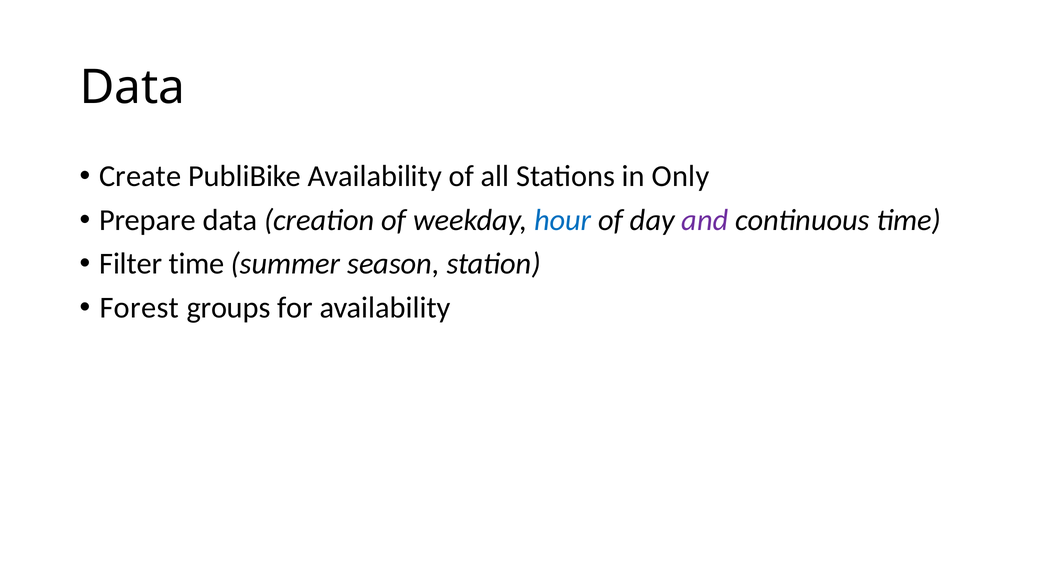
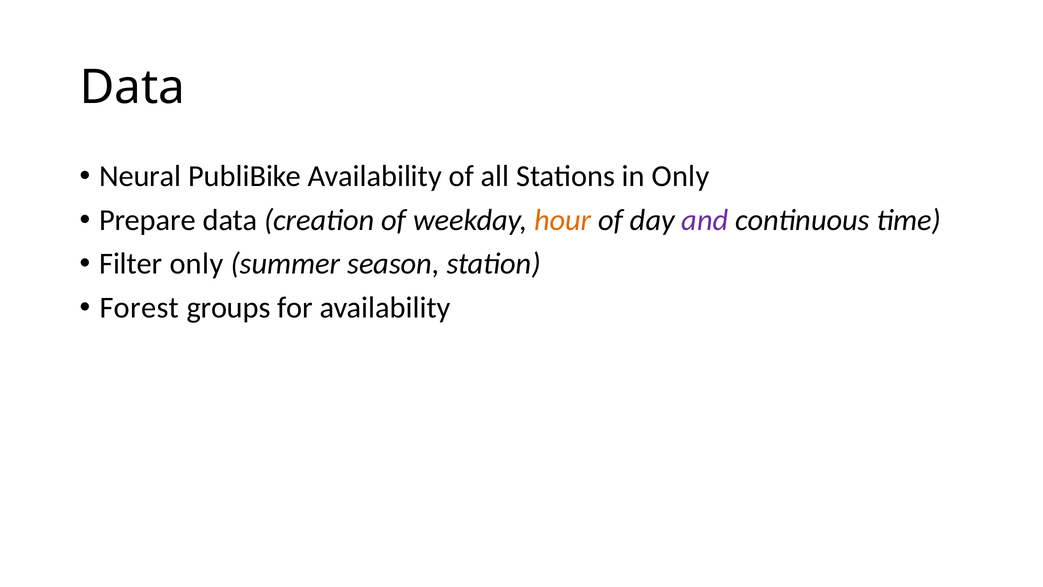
Create: Create -> Neural
hour colour: blue -> orange
Filter time: time -> only
